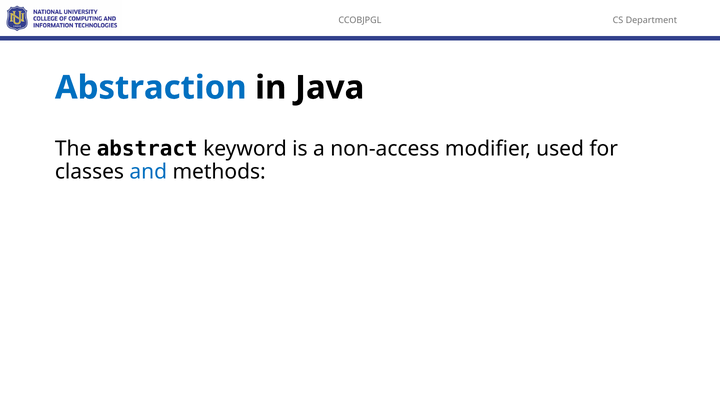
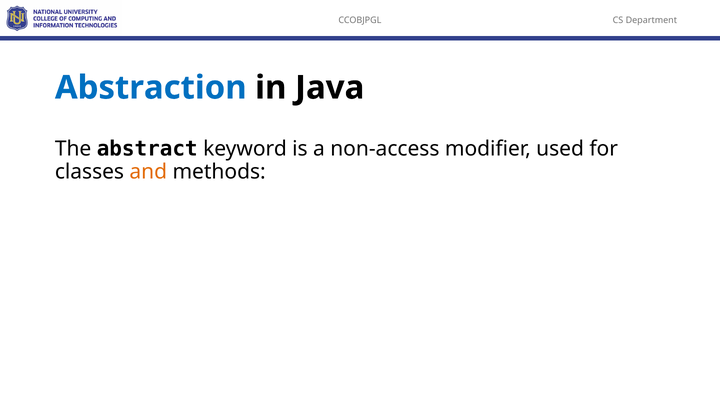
and colour: blue -> orange
